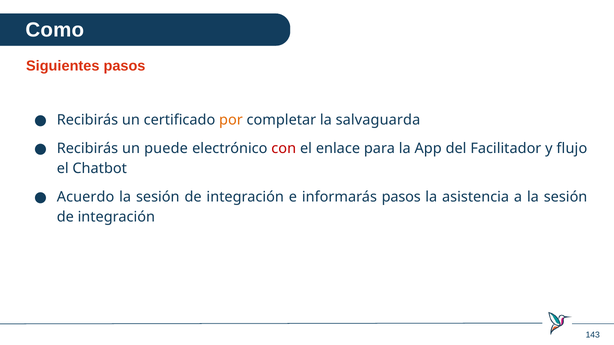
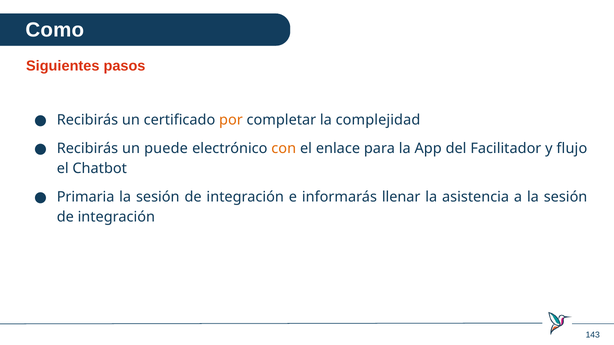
salvaguarda: salvaguarda -> complejidad
con colour: red -> orange
Acuerdo: Acuerdo -> Primaria
informarás pasos: pasos -> llenar
